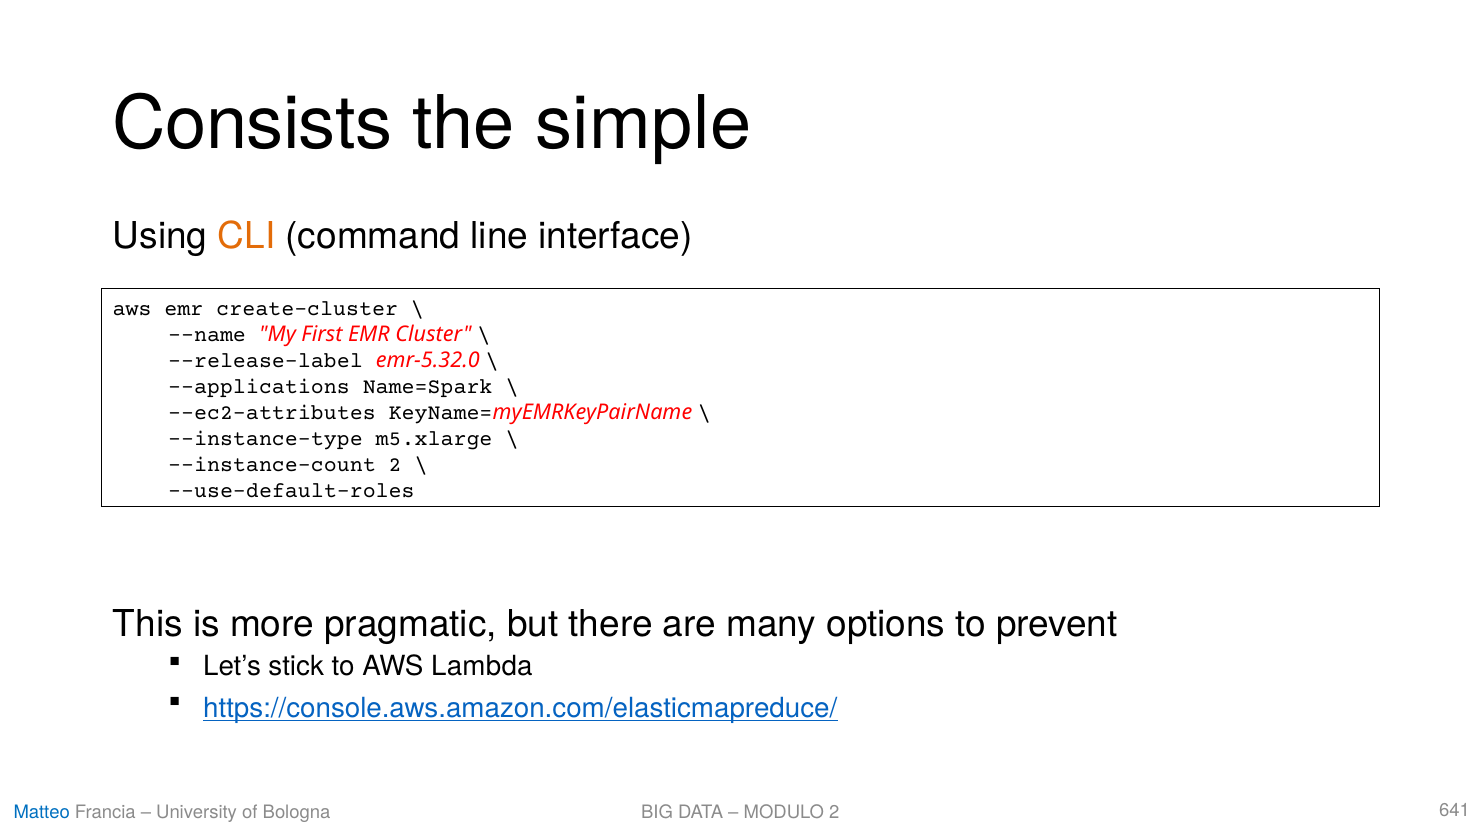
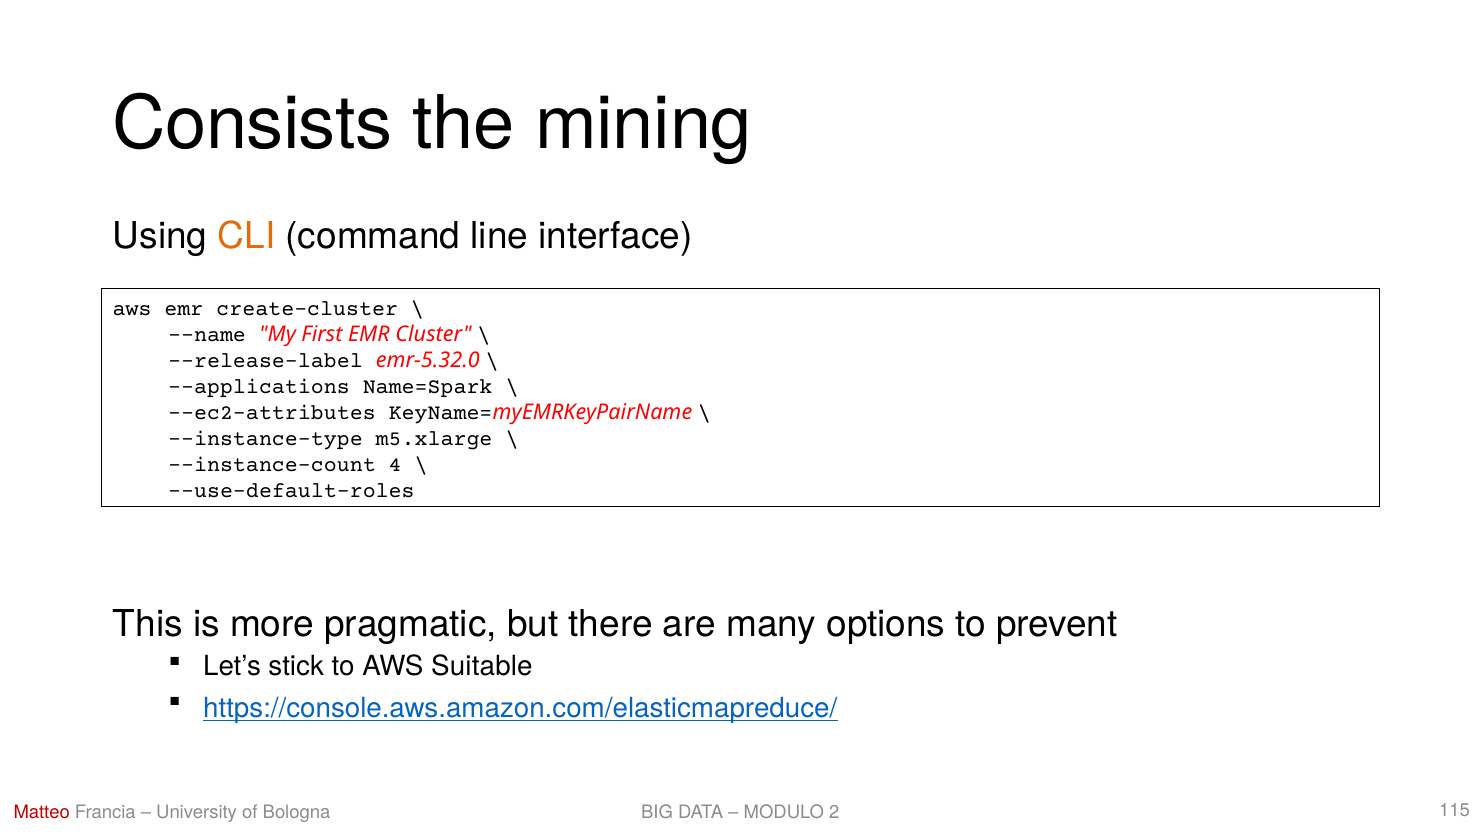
simple: simple -> mining
--instance-count 2: 2 -> 4
Lambda: Lambda -> Suitable
Matteo colour: blue -> red
641: 641 -> 115
